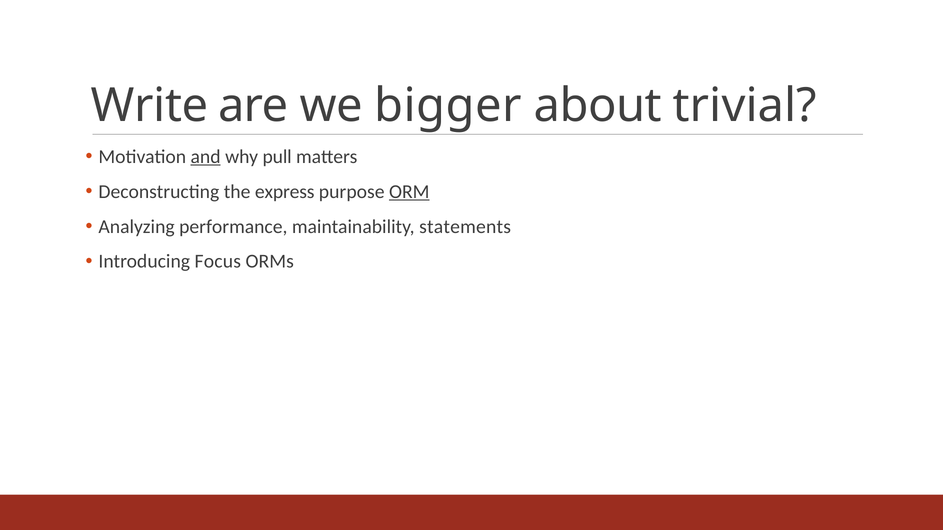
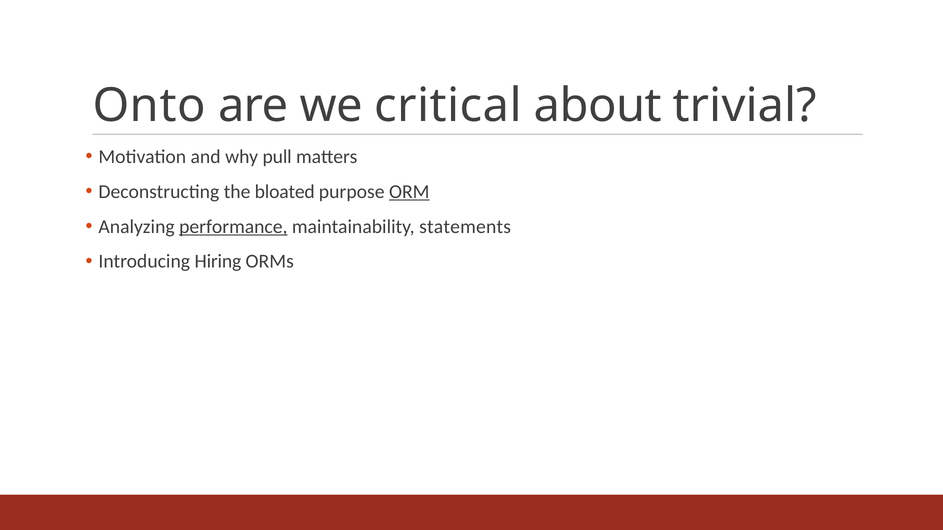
Write: Write -> Onto
bigger: bigger -> critical
and underline: present -> none
express: express -> bloated
performance underline: none -> present
Focus: Focus -> Hiring
